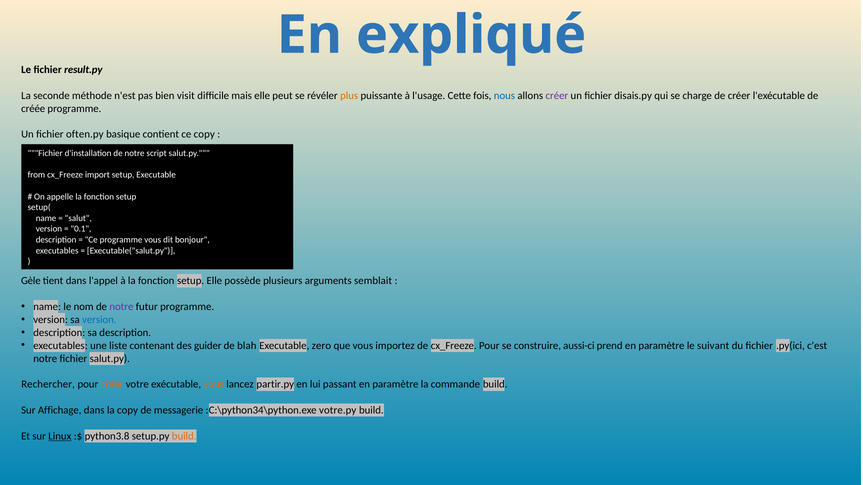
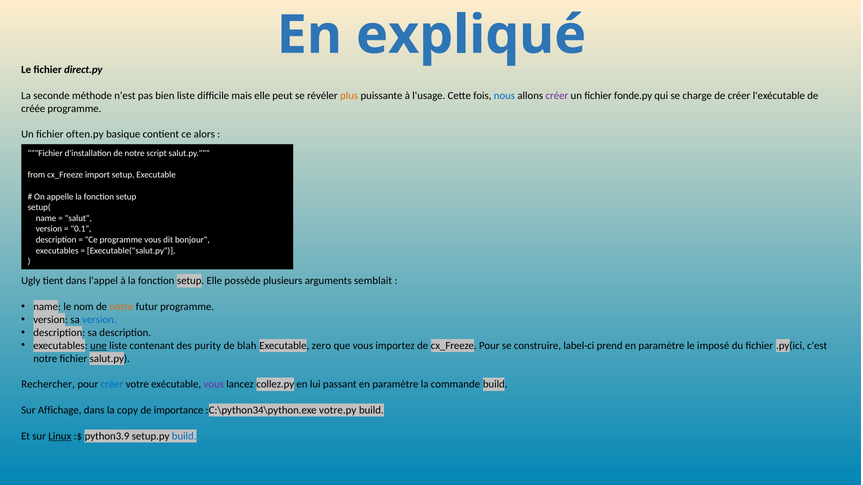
result.py: result.py -> direct.py
bien visit: visit -> liste
disais.py: disais.py -> fonde.py
ce copy: copy -> alors
Gèle: Gèle -> Ugly
notre at (121, 307) colour: purple -> orange
une underline: none -> present
guider: guider -> purity
aussi-ci: aussi-ci -> label-ci
suivant: suivant -> imposé
créer at (112, 385) colour: orange -> blue
vous at (214, 385) colour: orange -> purple
partir.py: partir.py -> collez.py
messagerie: messagerie -> importance
python3.8: python3.8 -> python3.9
build at (184, 436) colour: orange -> blue
